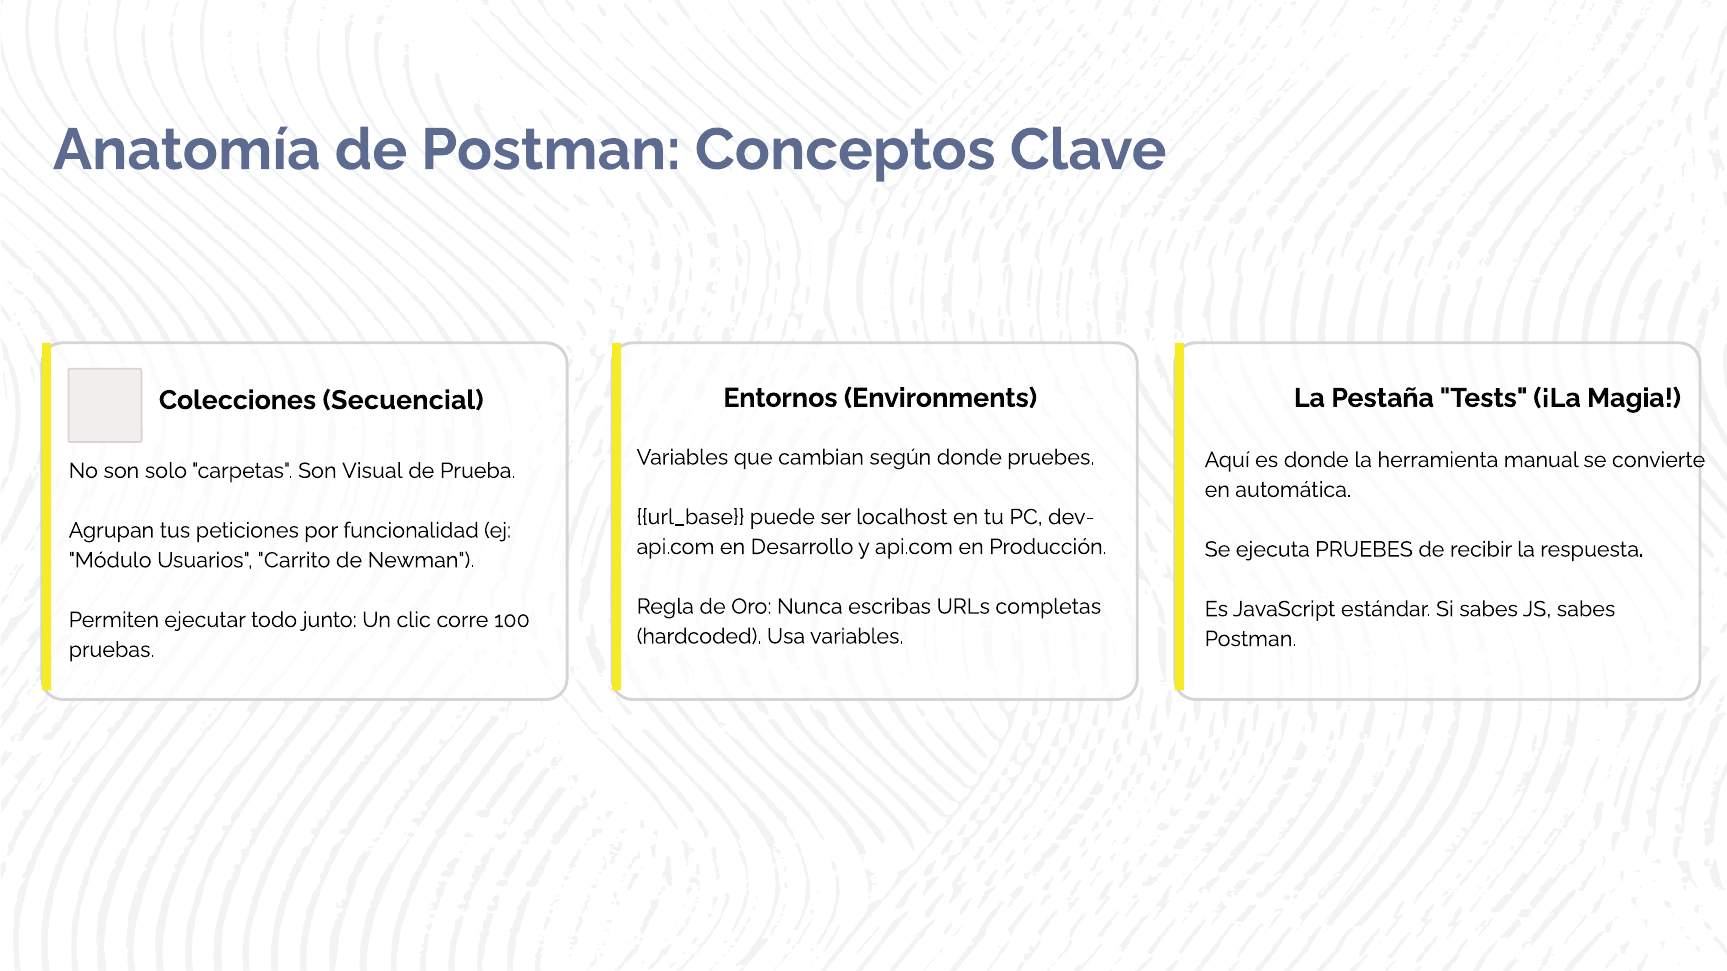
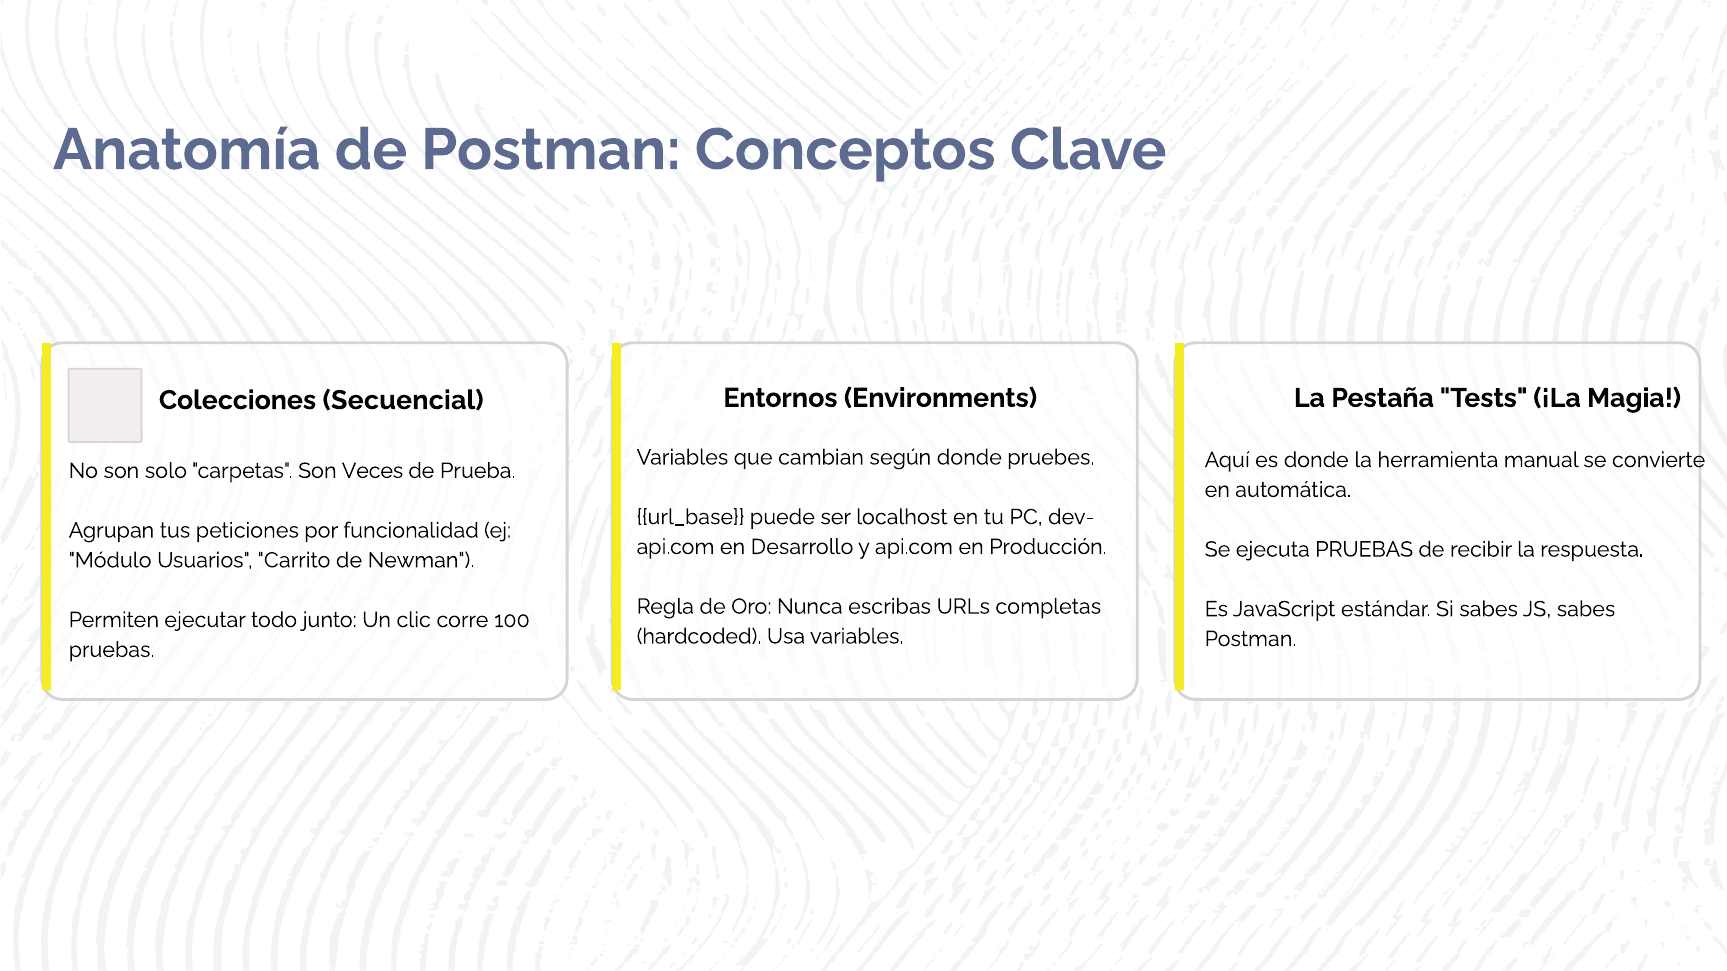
Visual: Visual -> Veces
ejecuta PRUEBES: PRUEBES -> PRUEBAS
